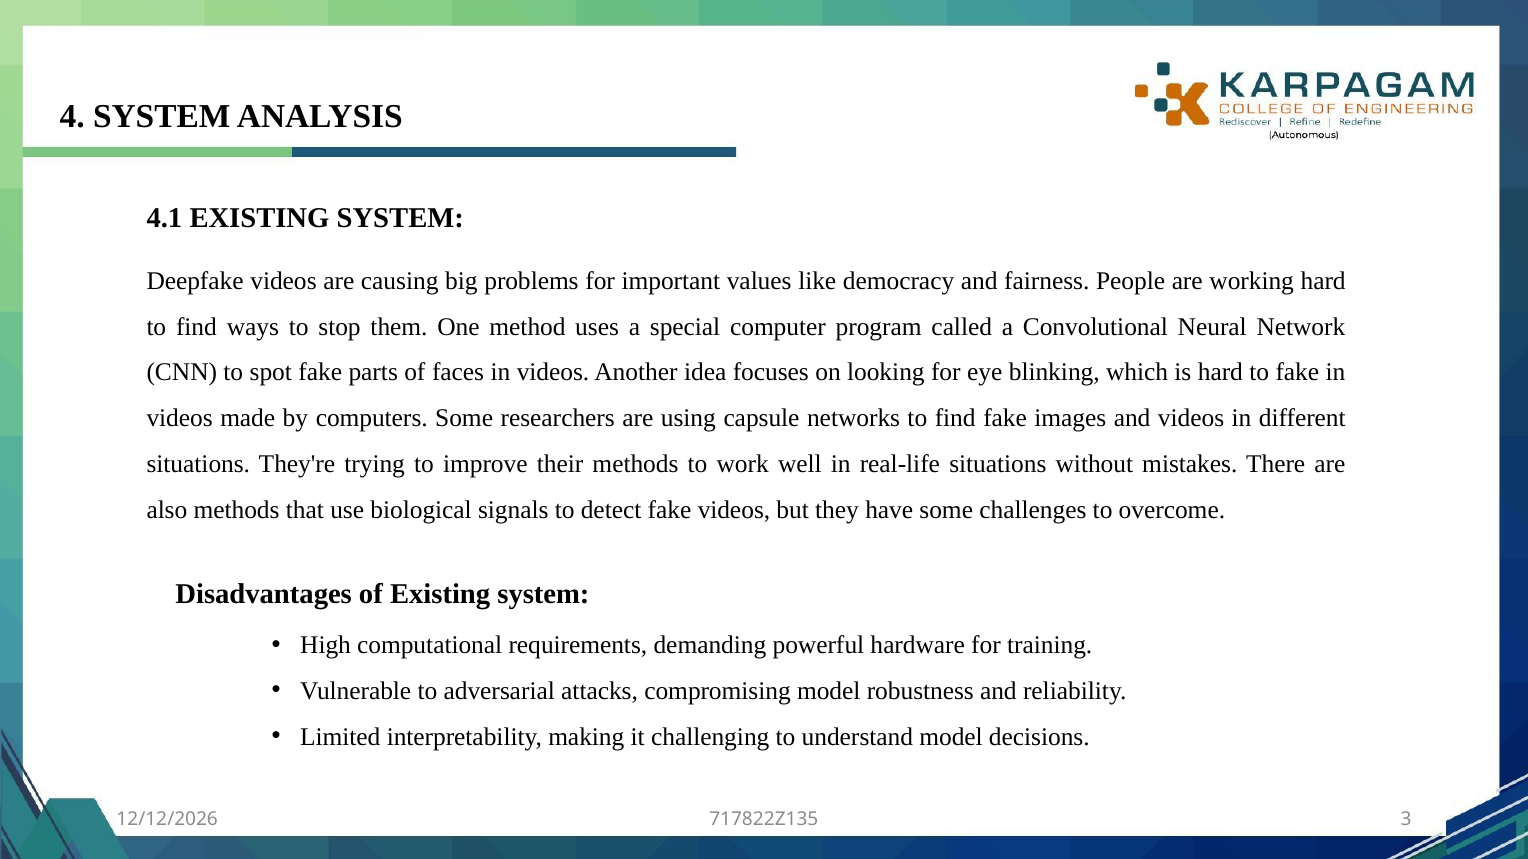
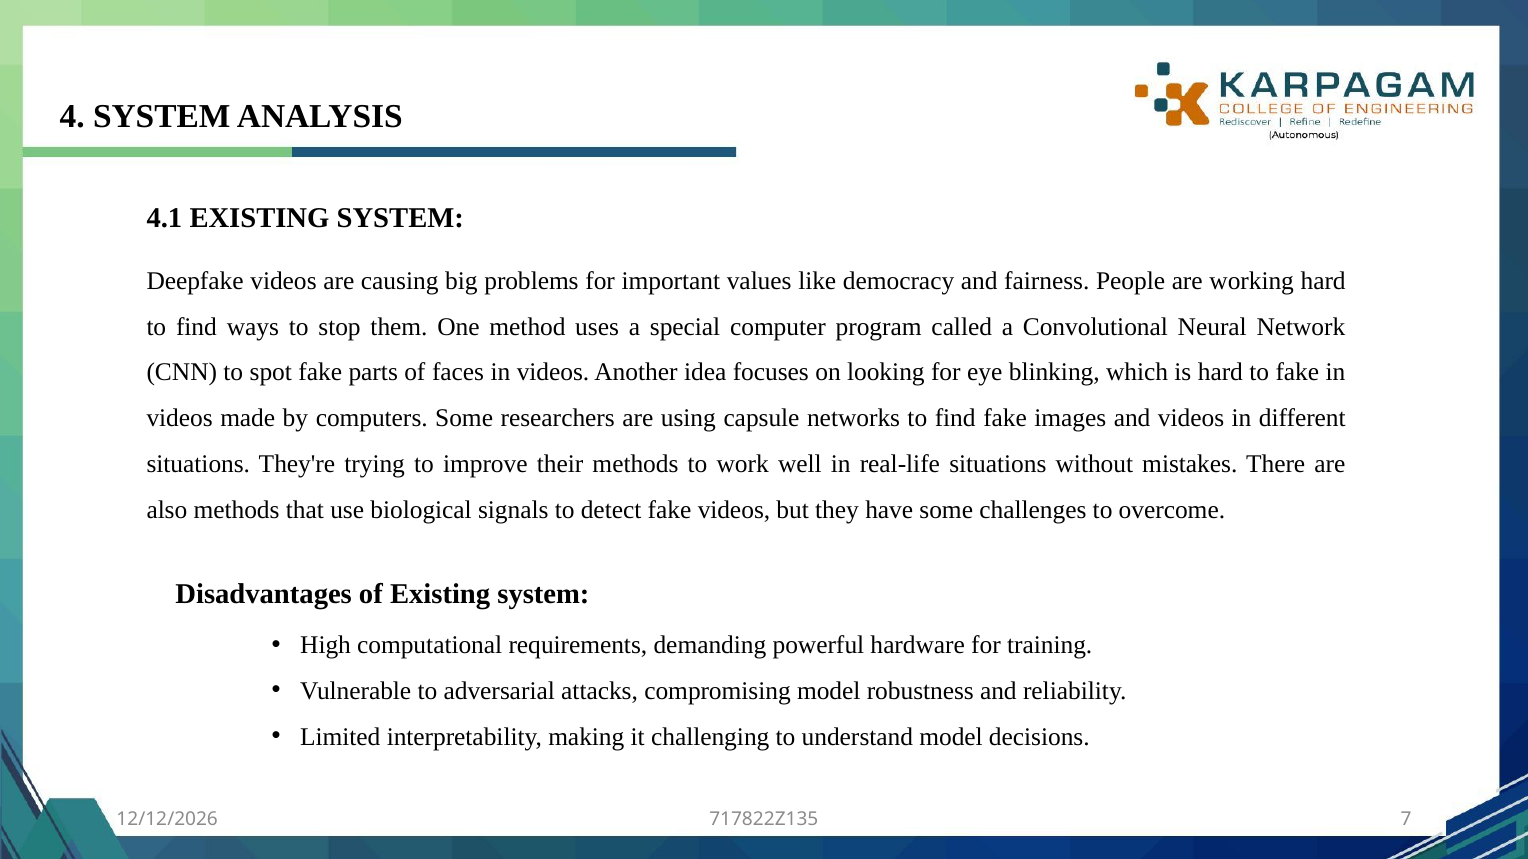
3: 3 -> 7
